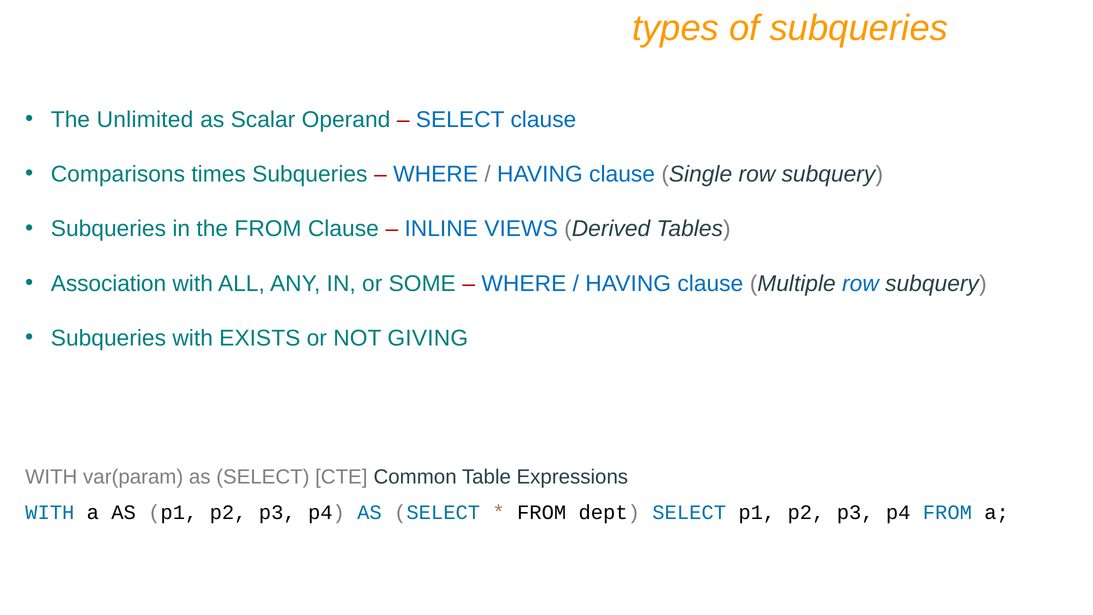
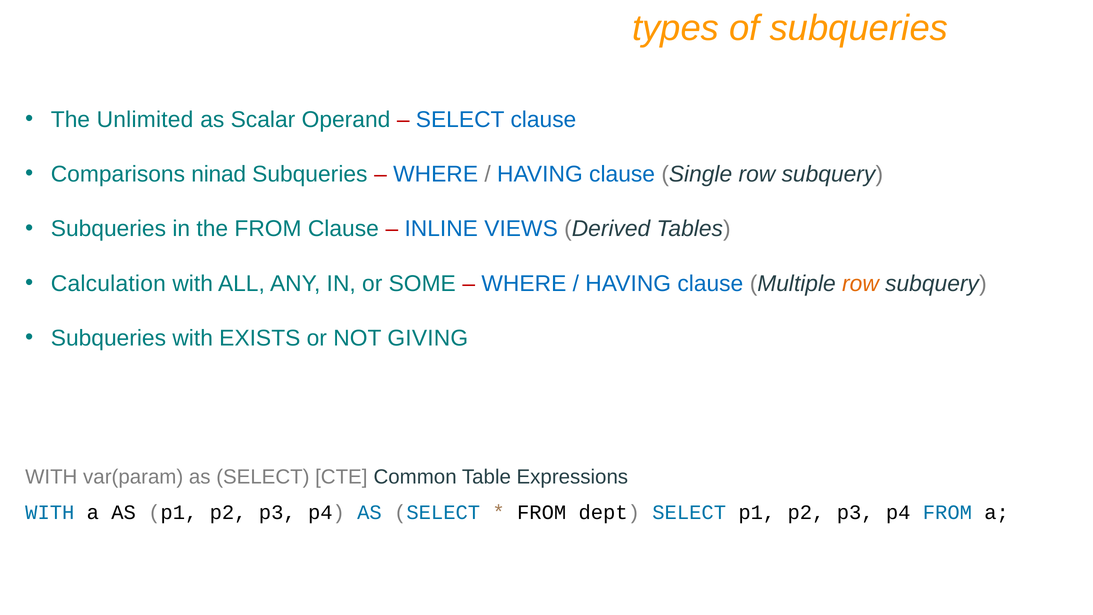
times: times -> ninad
Association: Association -> Calculation
row at (860, 283) colour: blue -> orange
